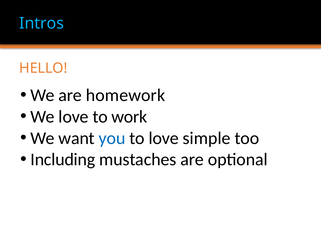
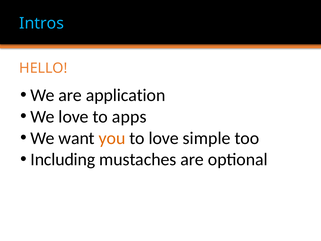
homework: homework -> application
work: work -> apps
you colour: blue -> orange
